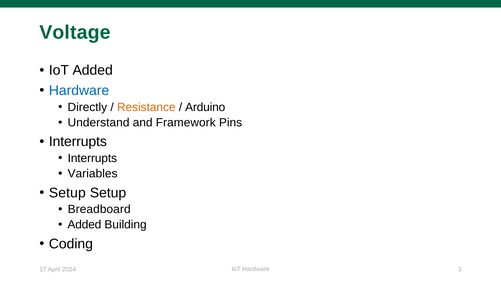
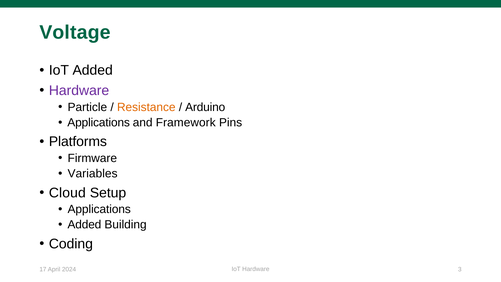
Hardware at (79, 91) colour: blue -> purple
Directly: Directly -> Particle
Understand at (99, 122): Understand -> Applications
Interrupts at (78, 142): Interrupts -> Platforms
Interrupts at (92, 158): Interrupts -> Firmware
Setup at (67, 193): Setup -> Cloud
Breadboard at (99, 209): Breadboard -> Applications
